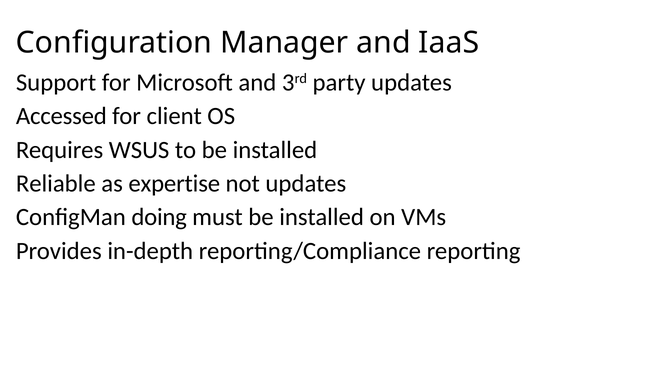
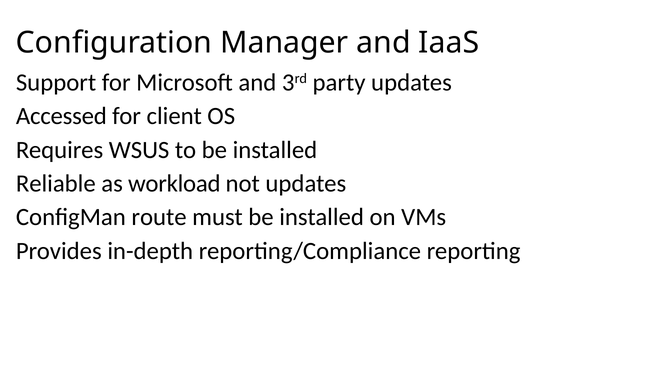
expertise: expertise -> workload
doing: doing -> route
